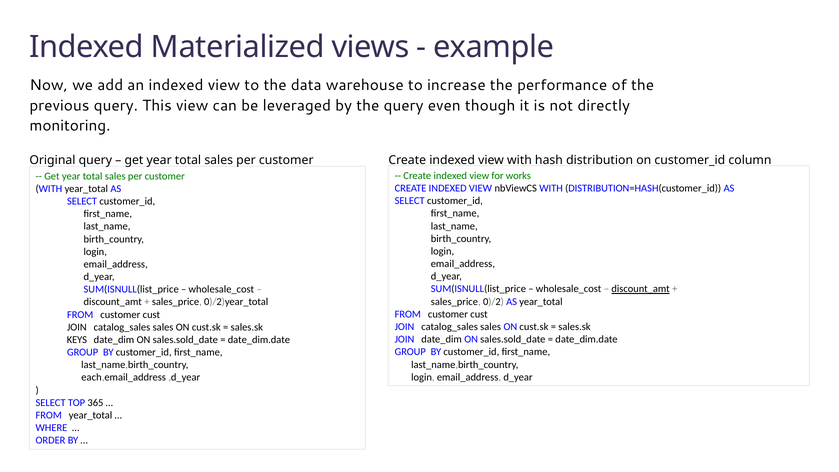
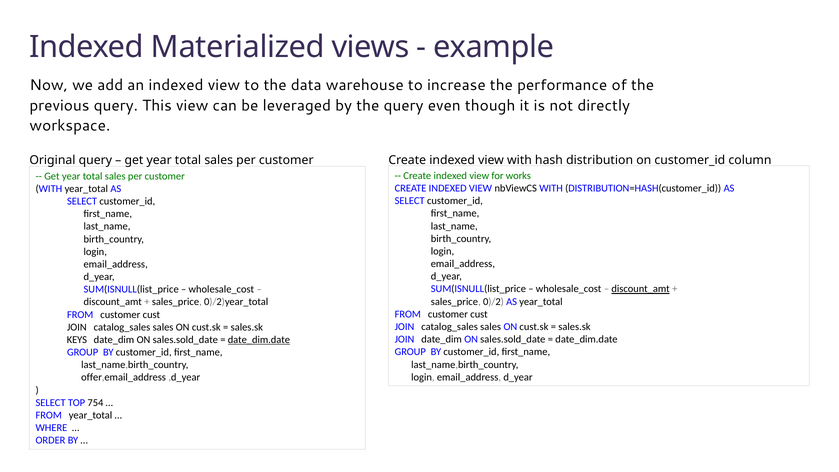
monitoring: monitoring -> workspace
date_dim.date at (259, 340) underline: none -> present
each: each -> offer
365: 365 -> 754
